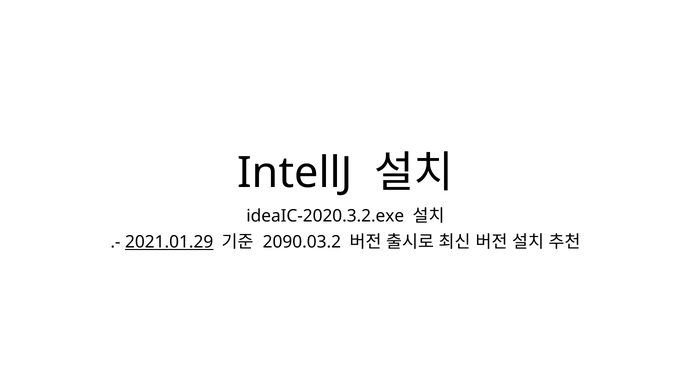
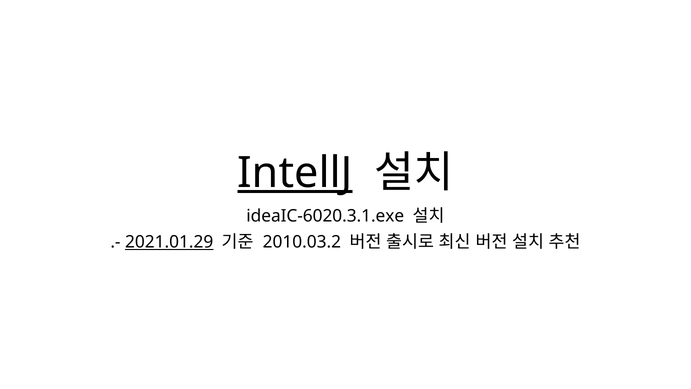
IntellJ underline: none -> present
ideaIC-2020.3.2.exe: ideaIC-2020.3.2.exe -> ideaIC-6020.3.1.exe
2090.03.2: 2090.03.2 -> 2010.03.2
